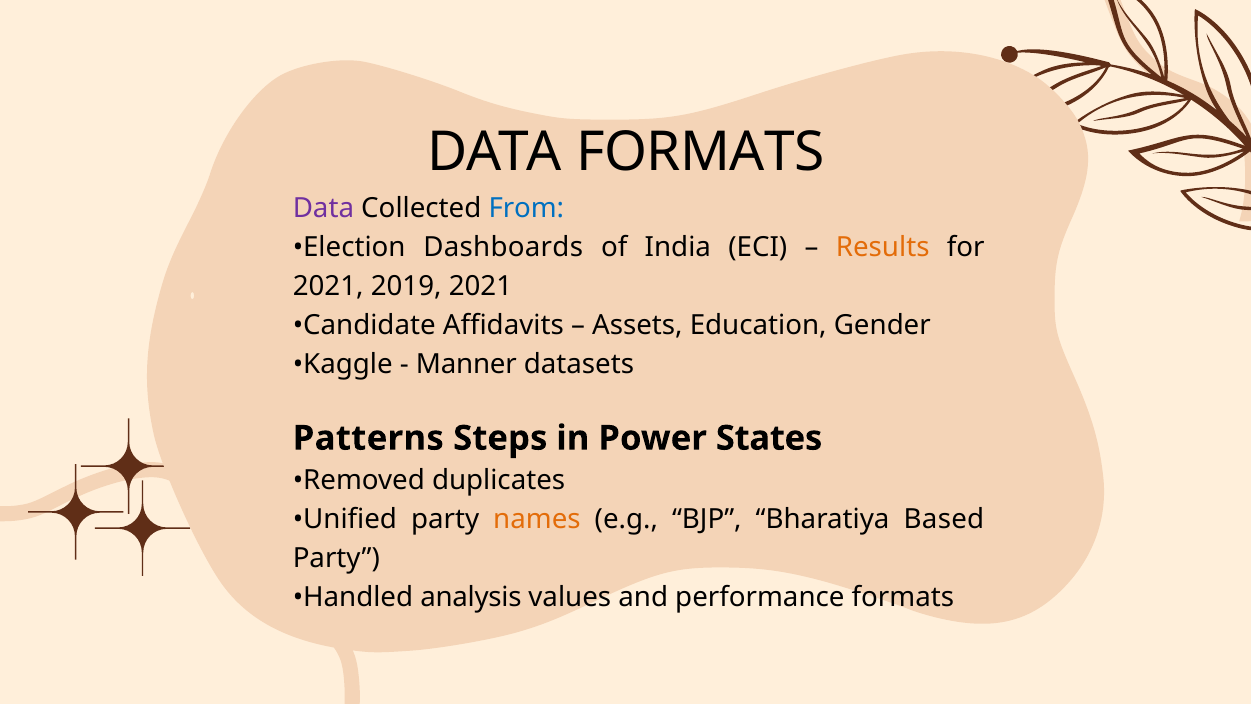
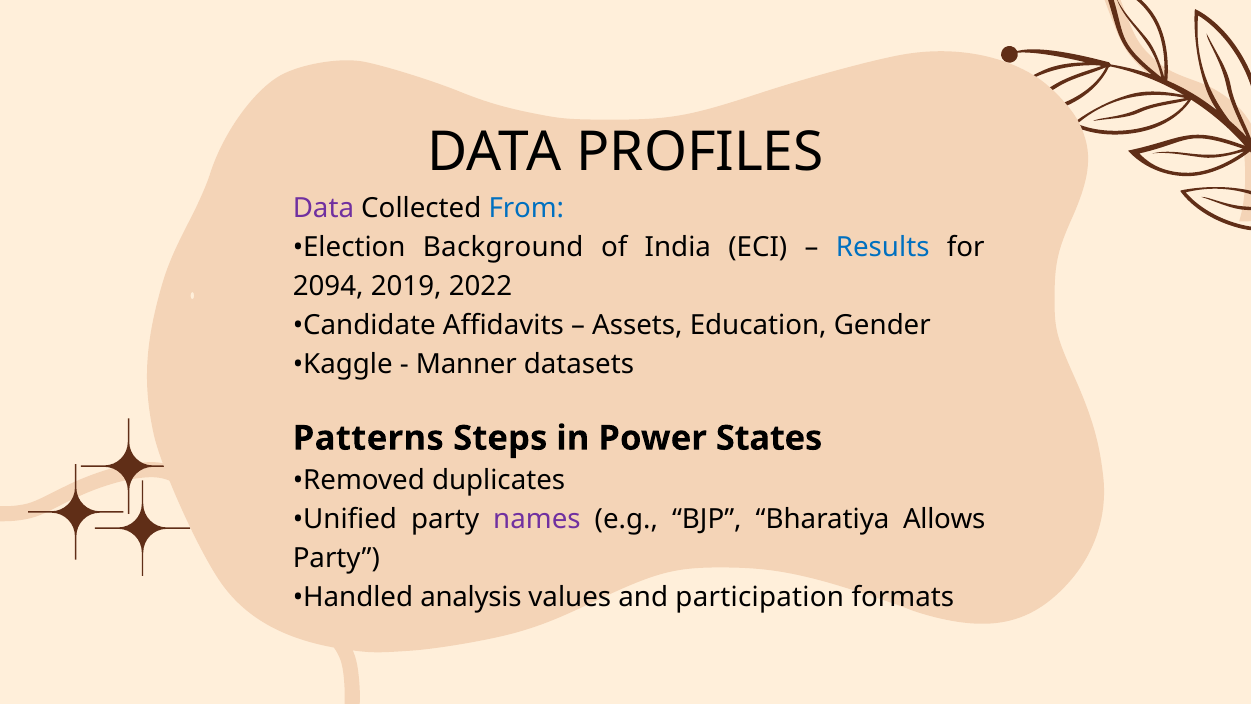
DATA FORMATS: FORMATS -> PROFILES
Dashboards: Dashboards -> Background
Results colour: orange -> blue
2021 at (328, 286): 2021 -> 2094
2019 2021: 2021 -> 2022
names colour: orange -> purple
Based: Based -> Allows
performance: performance -> participation
